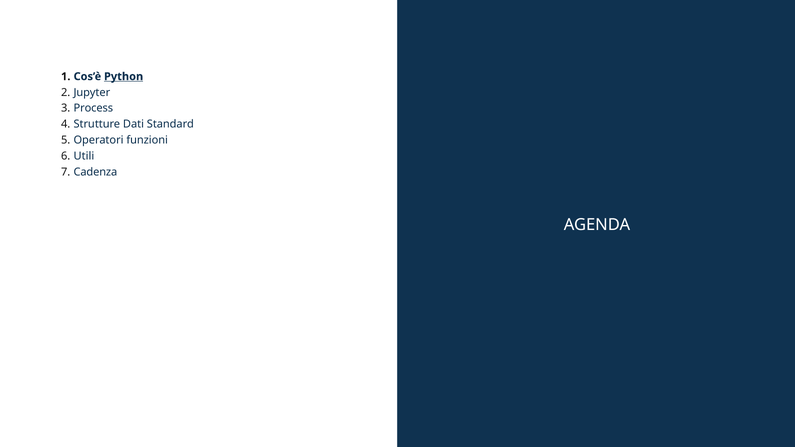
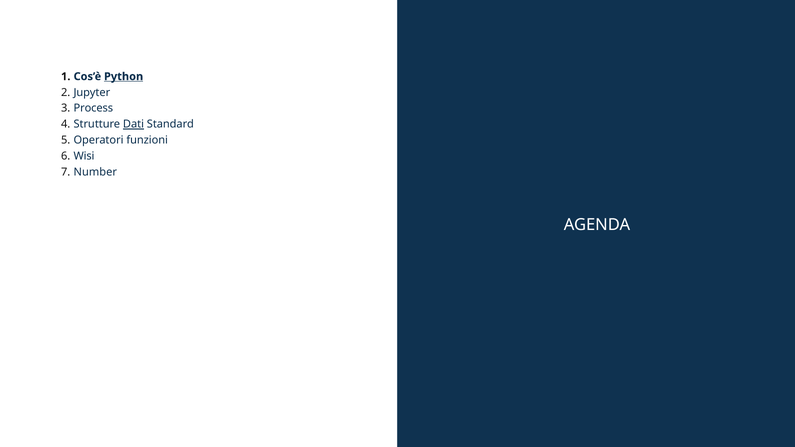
Dati underline: none -> present
Utili: Utili -> Wisi
Cadenza: Cadenza -> Number
